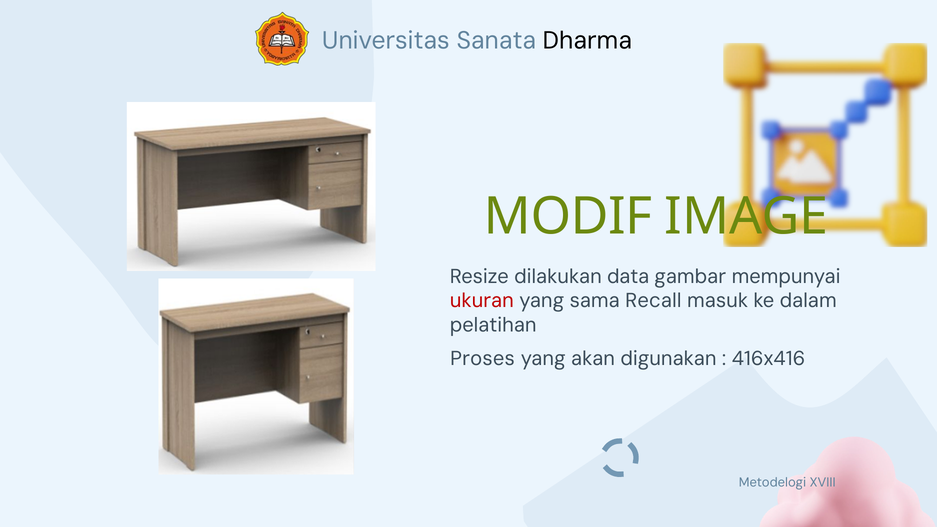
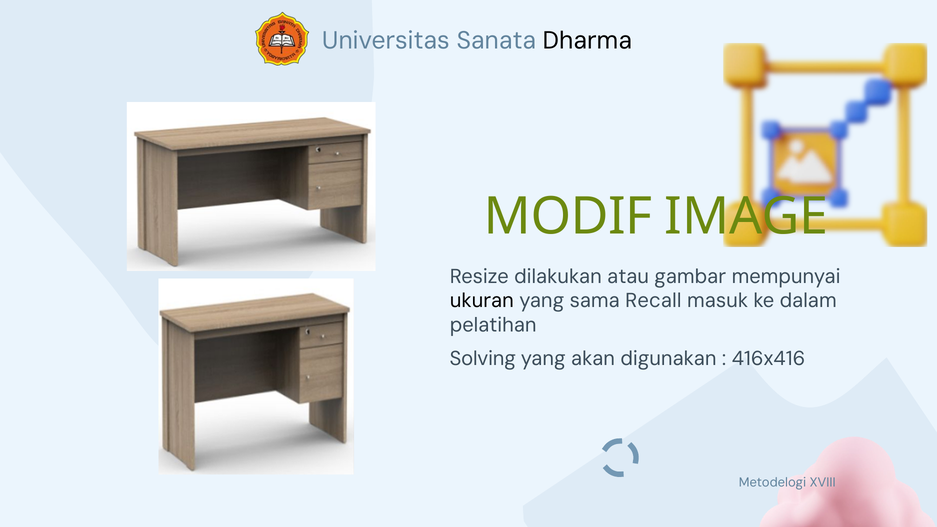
data: data -> atau
ukuran colour: red -> black
Proses: Proses -> Solving
